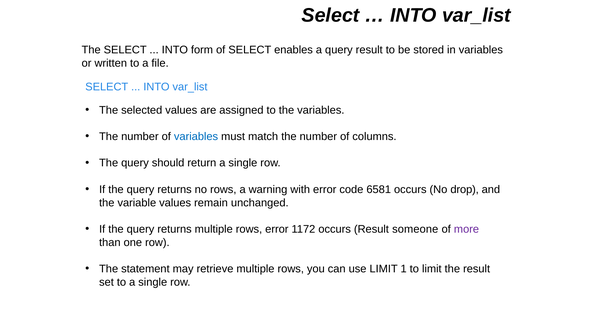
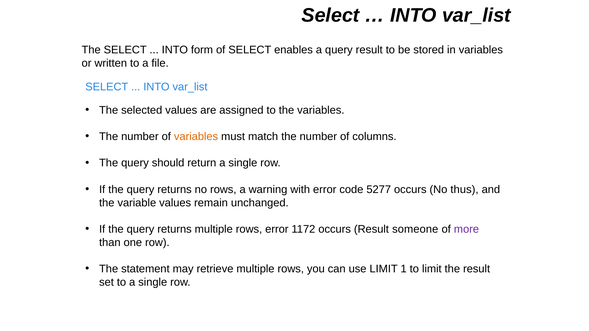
variables at (196, 137) colour: blue -> orange
6581: 6581 -> 5277
drop: drop -> thus
